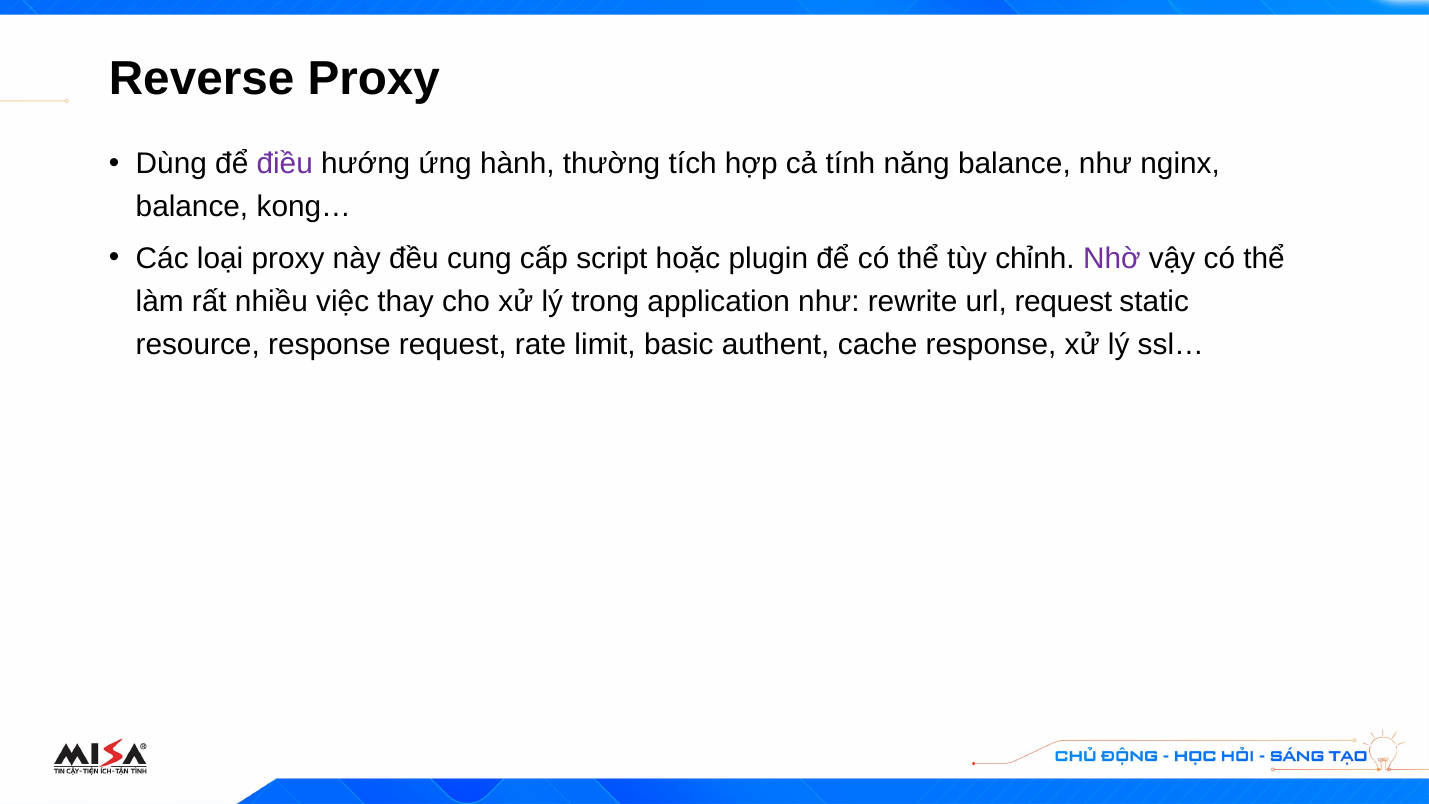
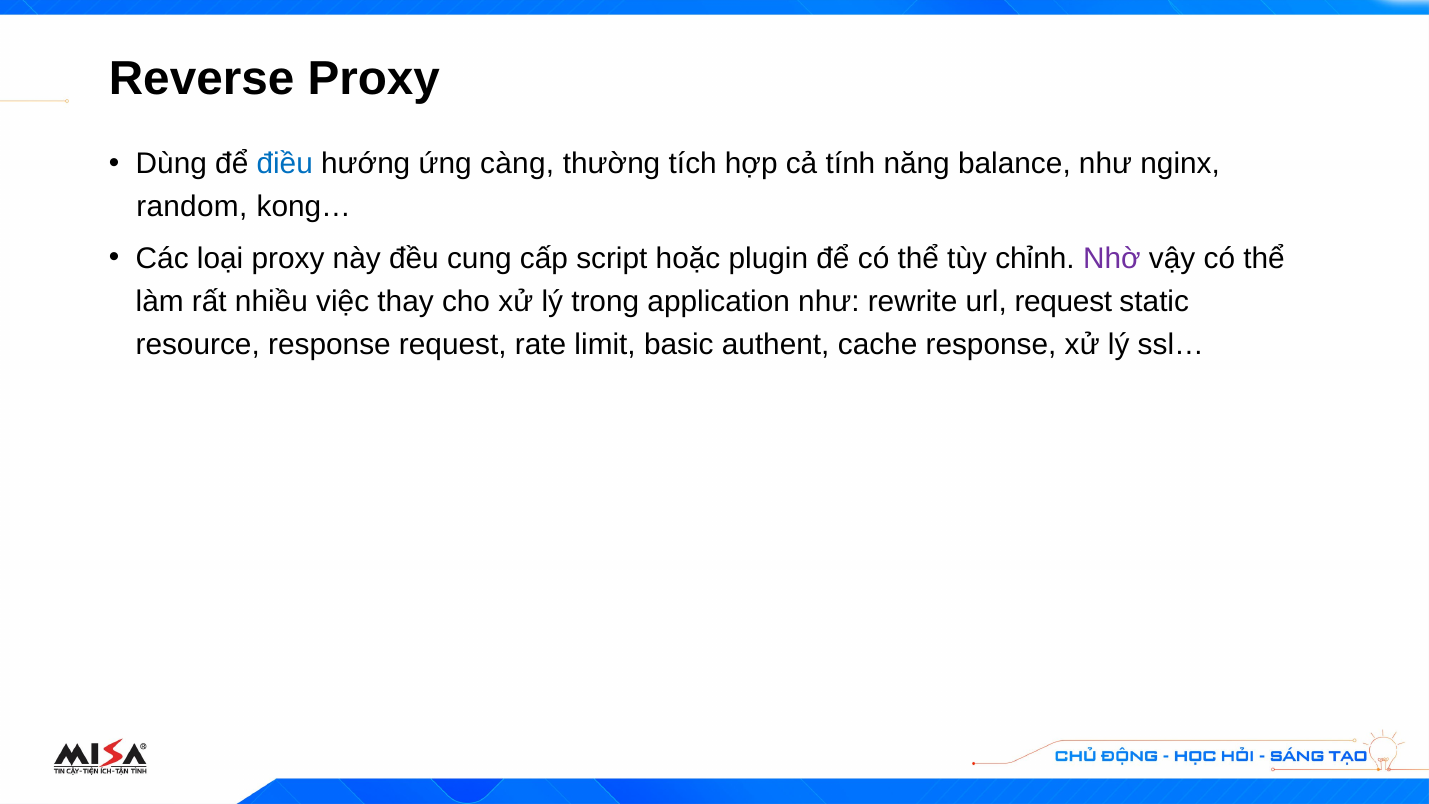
điều colour: purple -> blue
hành: hành -> càng
balance at (192, 207): balance -> random
